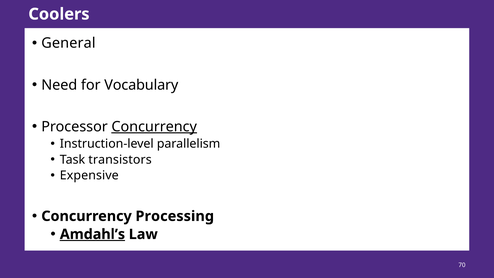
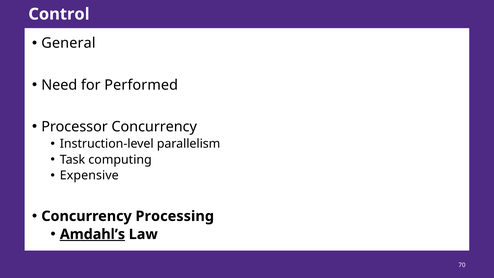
Coolers: Coolers -> Control
Vocabulary: Vocabulary -> Performed
Concurrency at (154, 127) underline: present -> none
transistors: transistors -> computing
